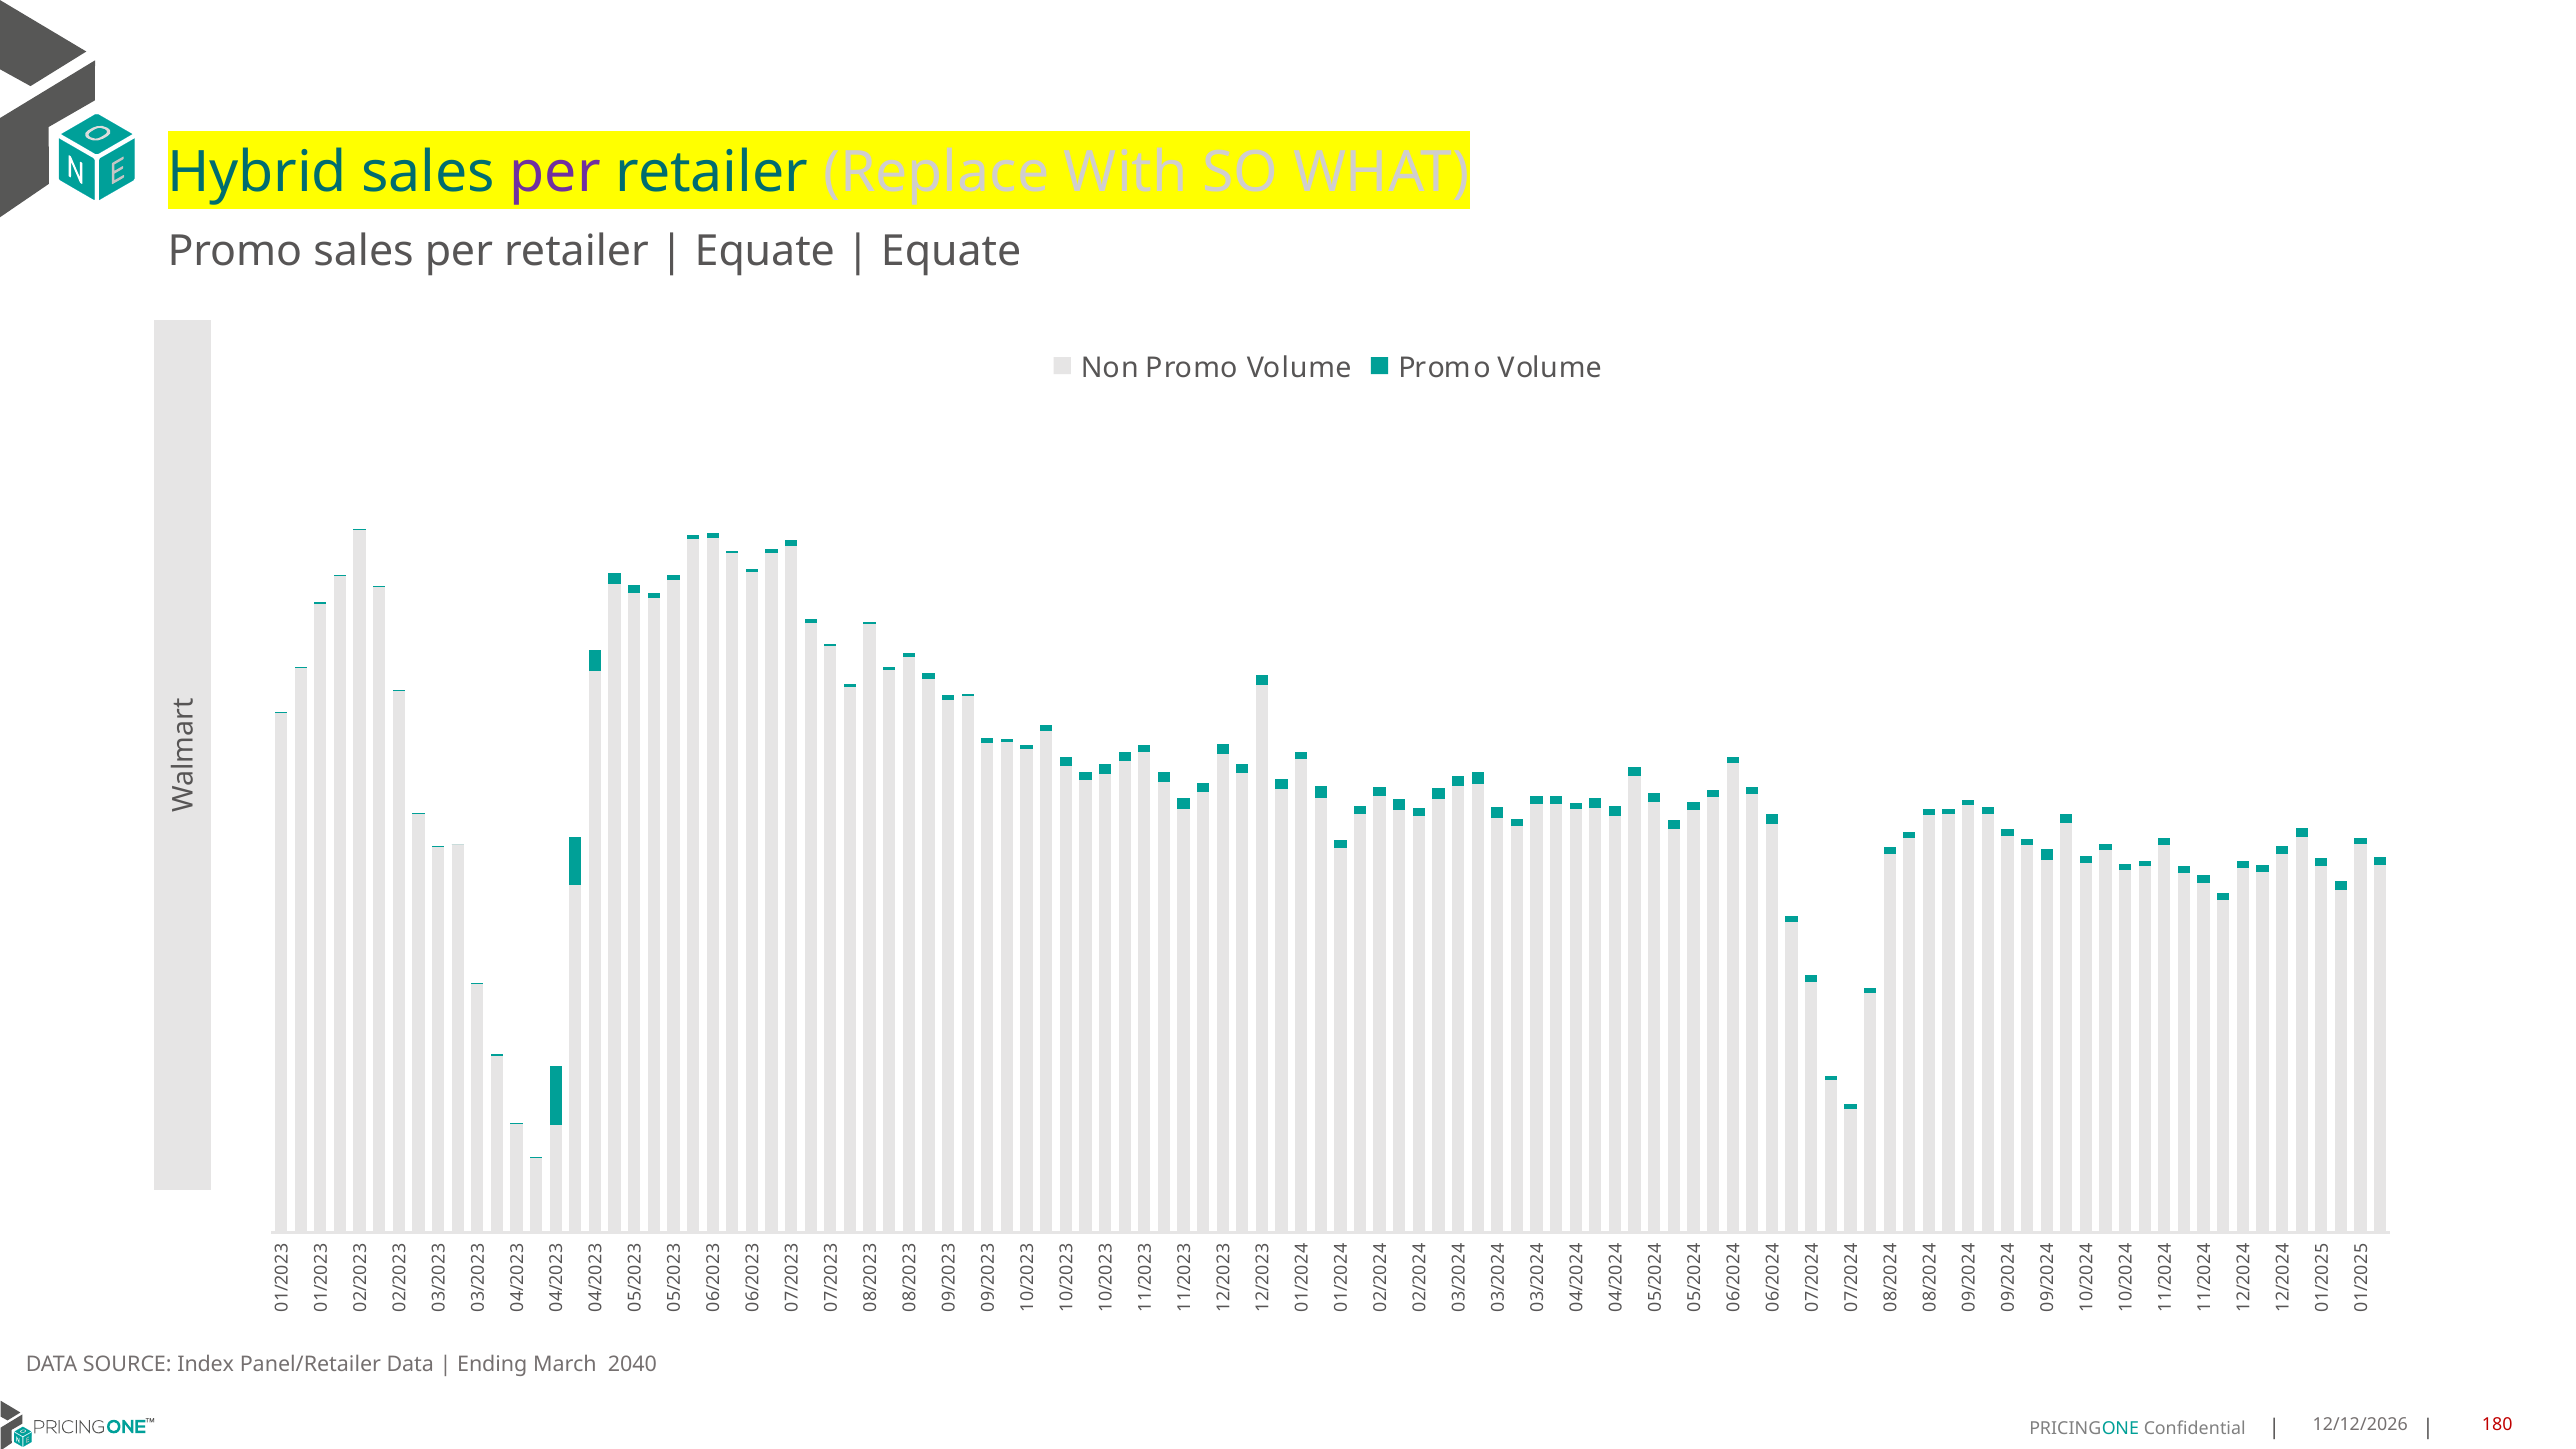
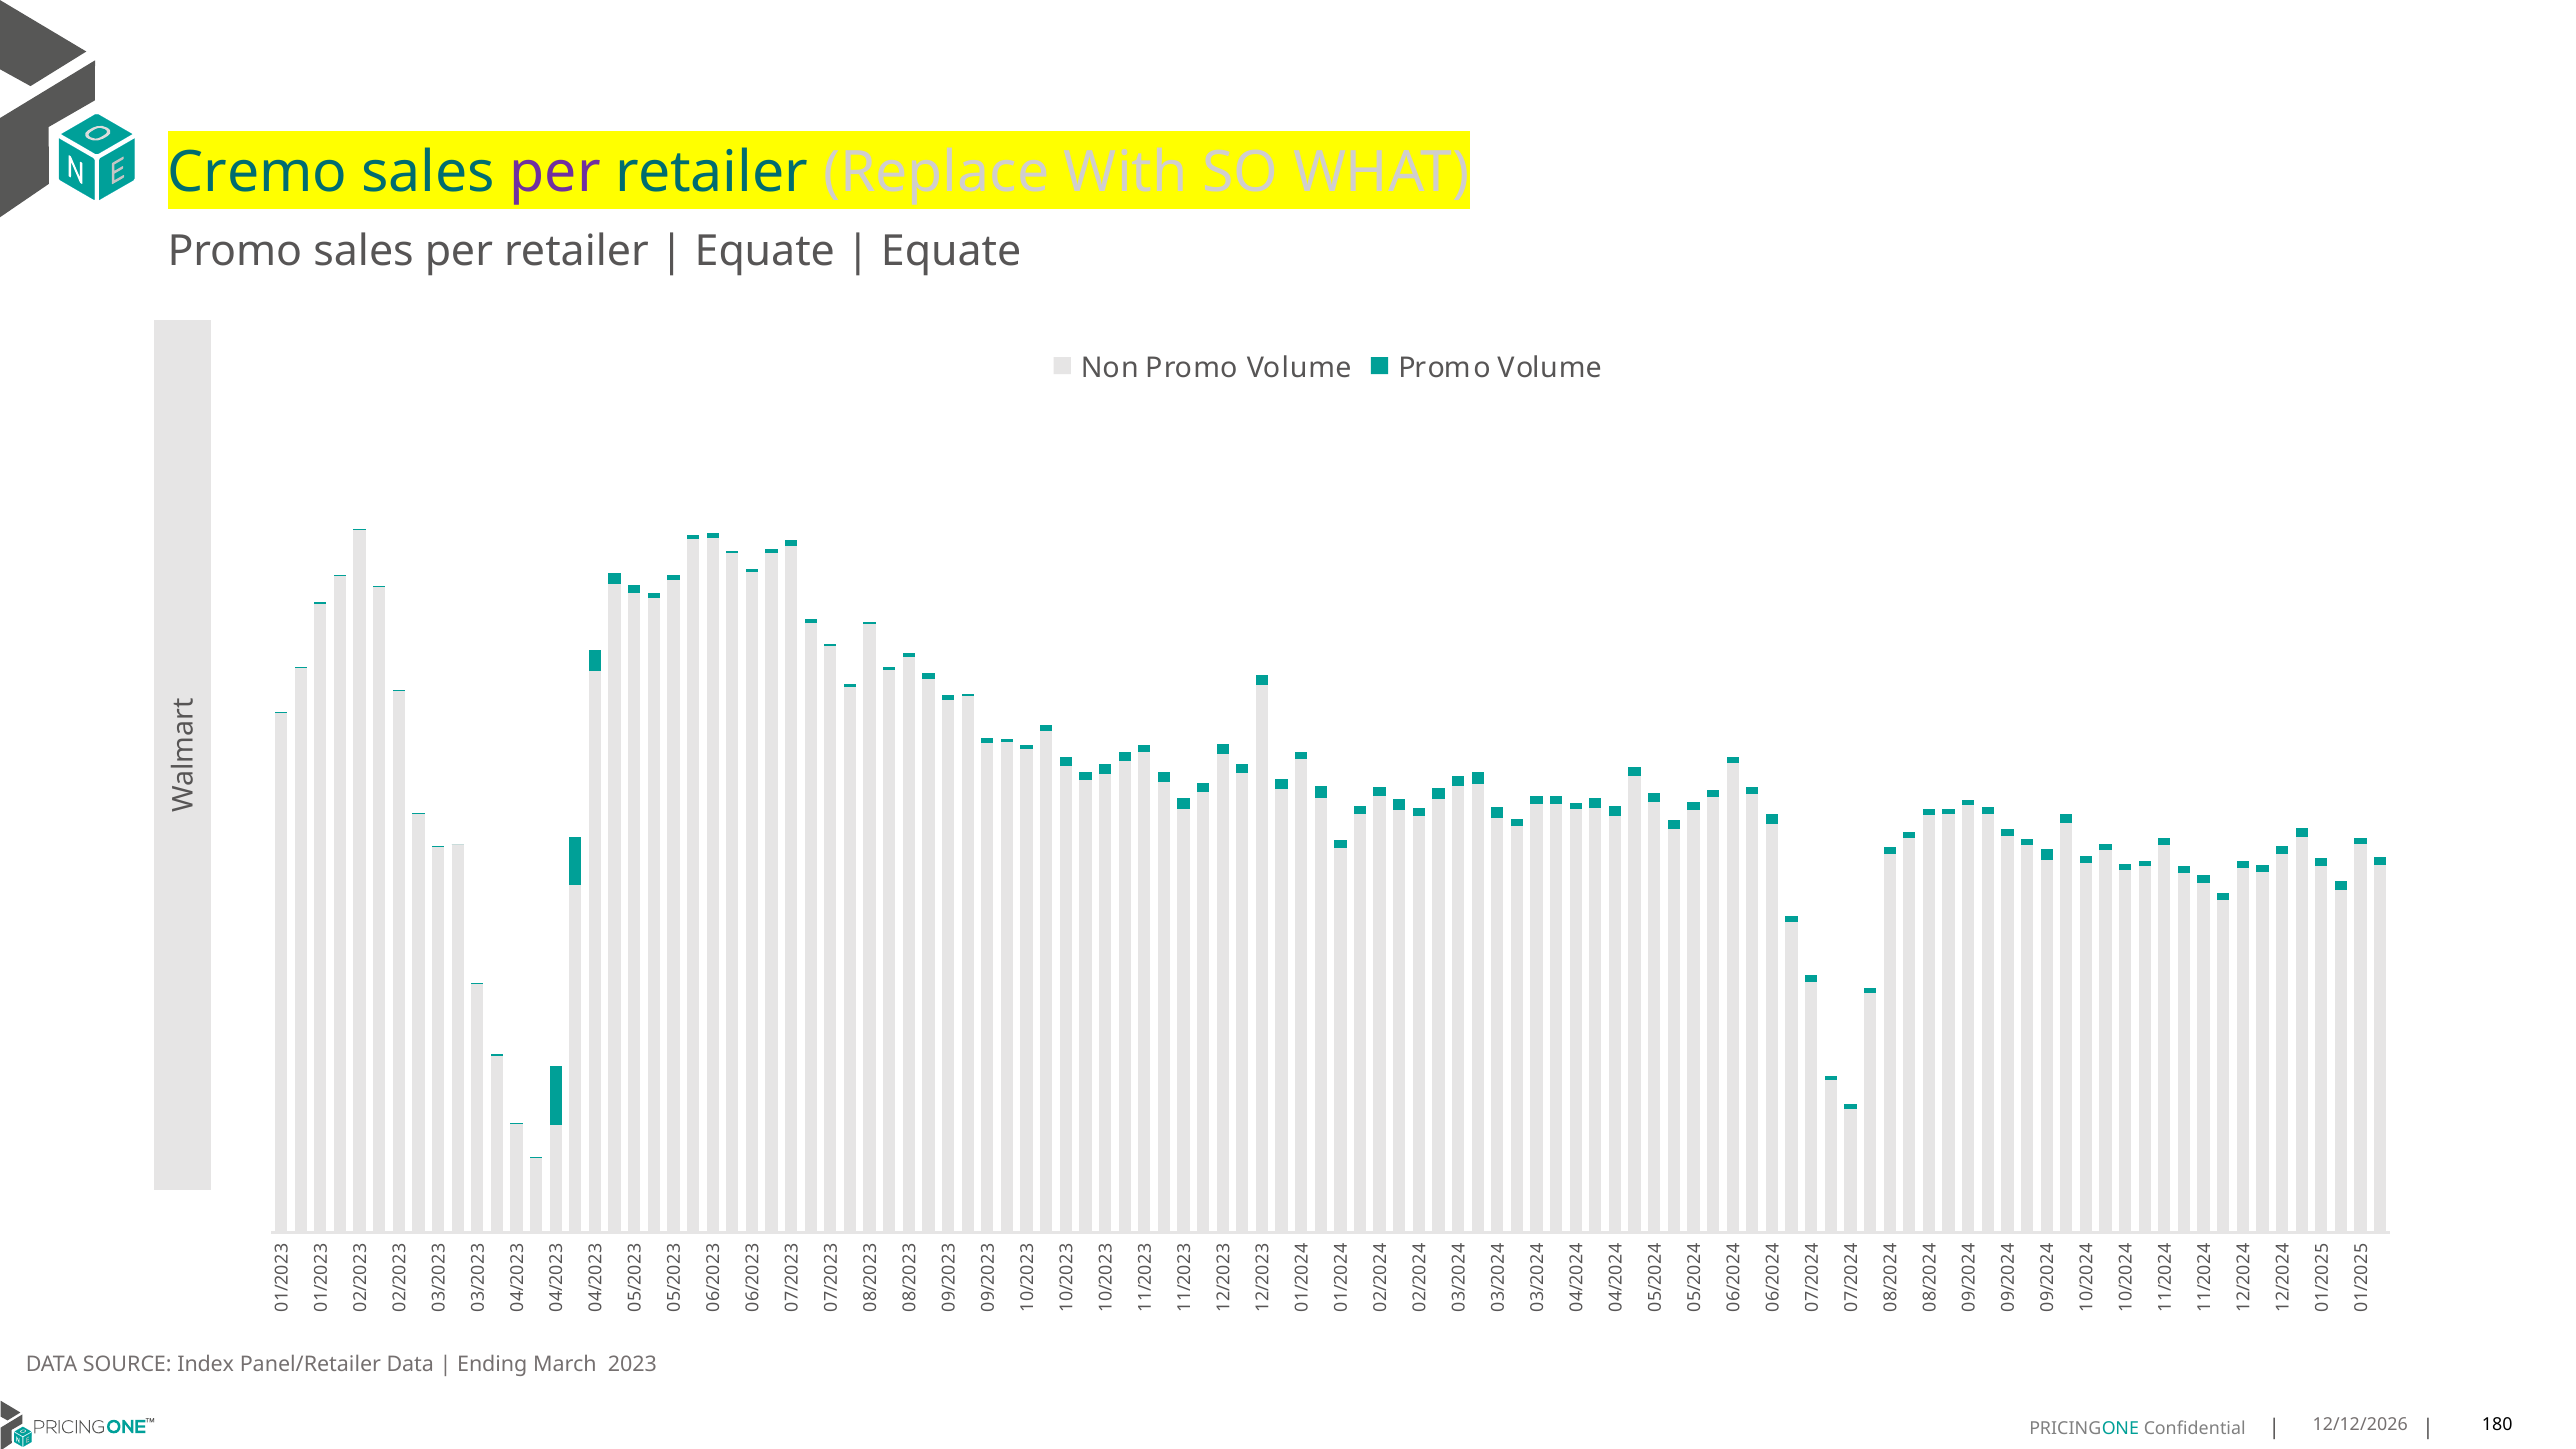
Hybrid: Hybrid -> Cremo
2040: 2040 -> 2023
180 colour: red -> black
